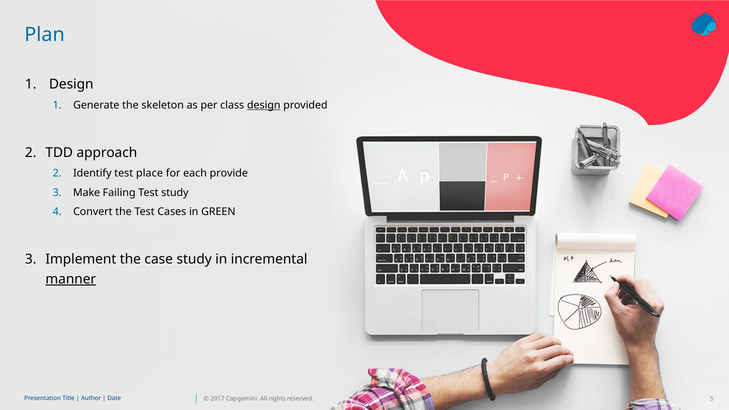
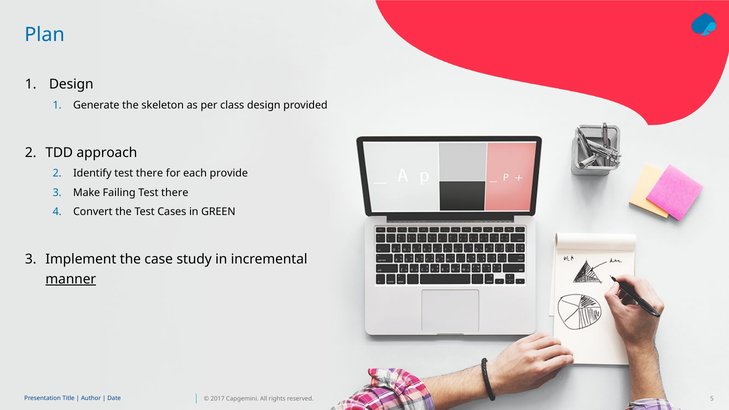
design at (264, 105) underline: present -> none
Identify test place: place -> there
Failing Test study: study -> there
